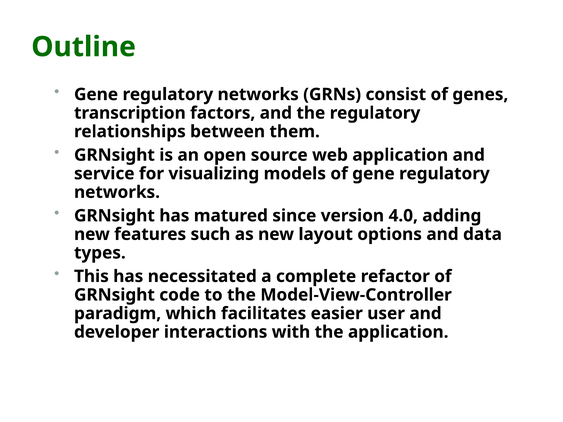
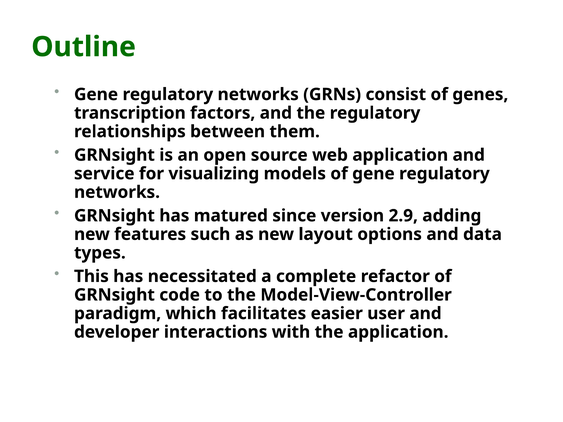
4.0: 4.0 -> 2.9
